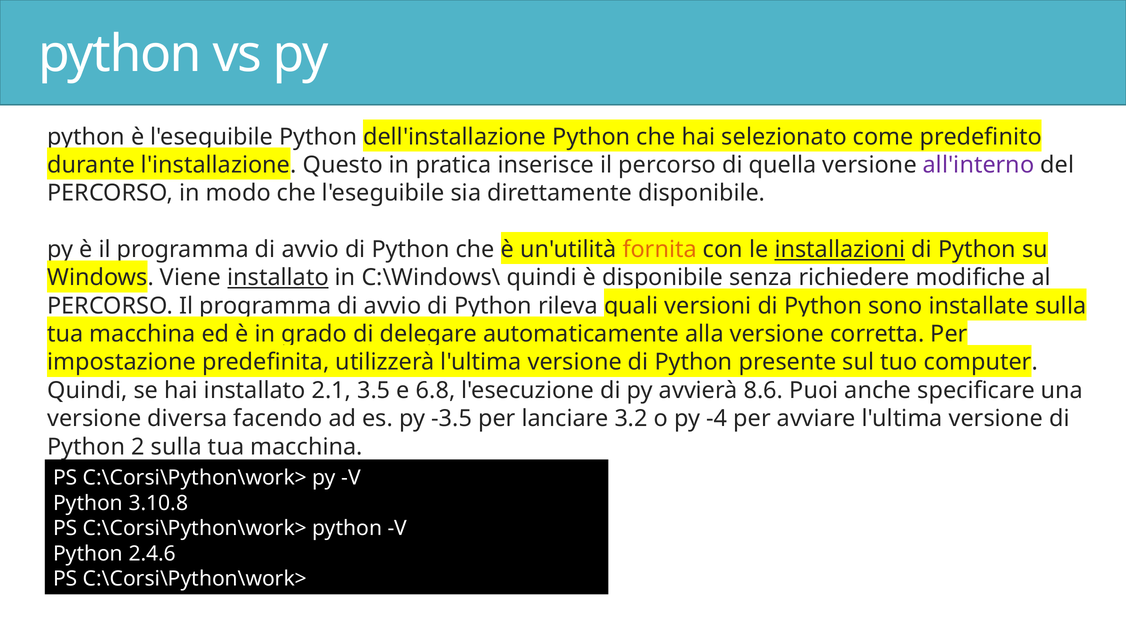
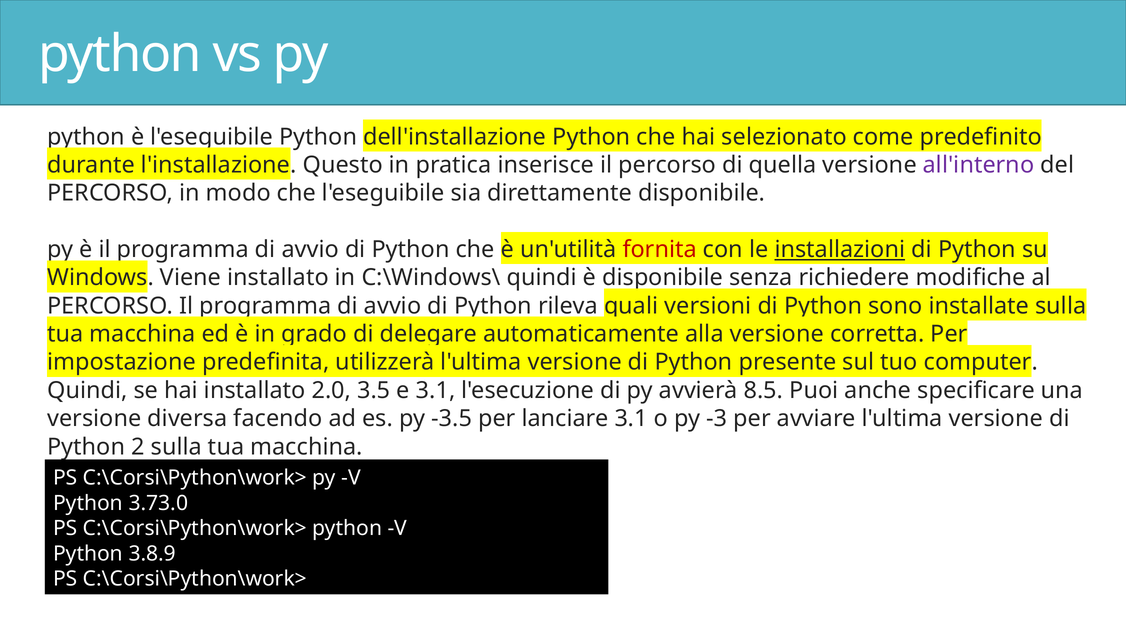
fornita colour: orange -> red
installato at (278, 278) underline: present -> none
2.1: 2.1 -> 2.0
e 6.8: 6.8 -> 3.1
8.6: 8.6 -> 8.5
lanciare 3.2: 3.2 -> 3.1
-4: -4 -> -3
3.10.8: 3.10.8 -> 3.73.0
2.4.6: 2.4.6 -> 3.8.9
